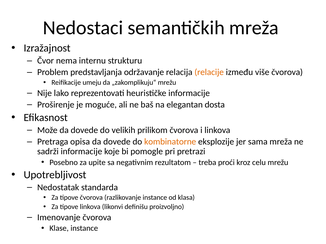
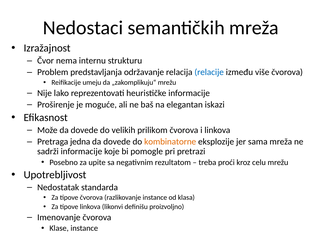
relacije colour: orange -> blue
dosta: dosta -> iskazi
opisa: opisa -> jedna
